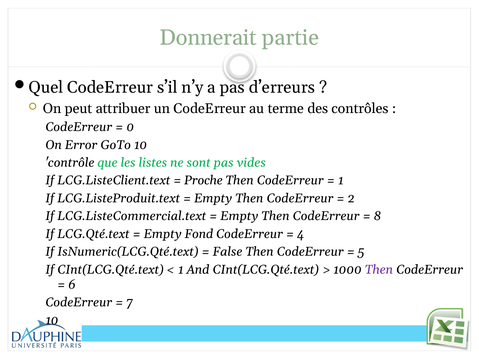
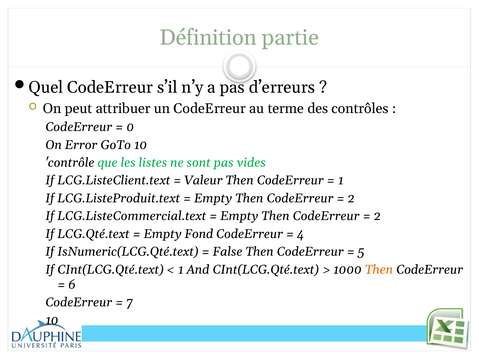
Donnerait: Donnerait -> Définition
Proche: Proche -> Valeur
8 at (377, 216): 8 -> 2
Then at (379, 270) colour: purple -> orange
